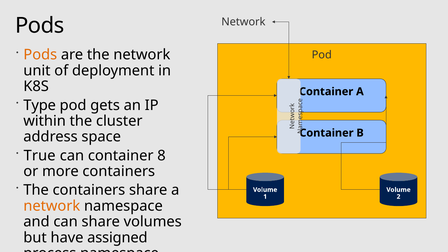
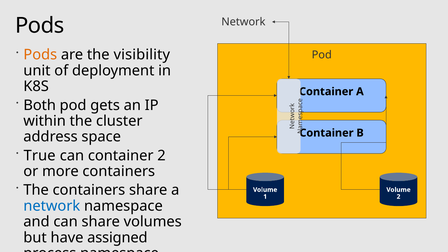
the network: network -> visibility
Type: Type -> Both
container 8: 8 -> 2
network at (52, 206) colour: orange -> blue
